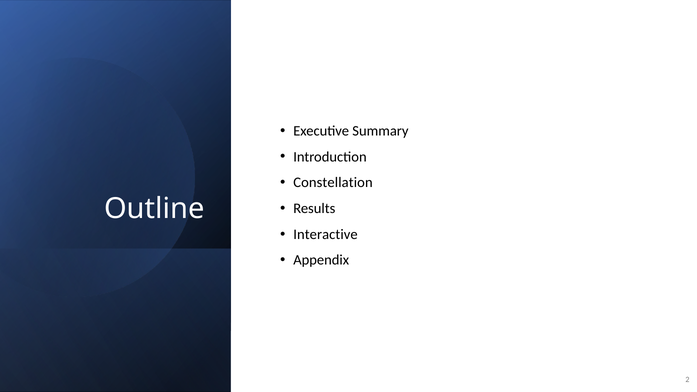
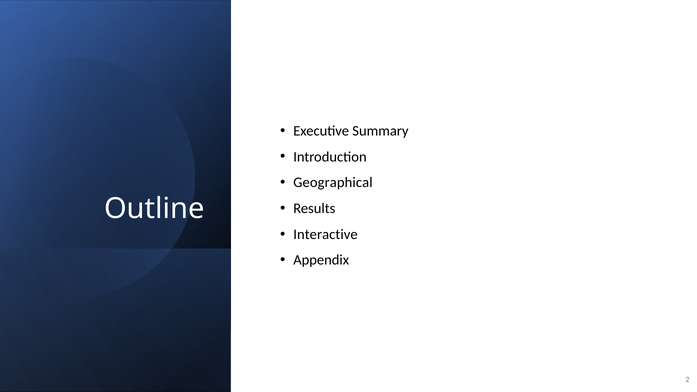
Constellation: Constellation -> Geographical
